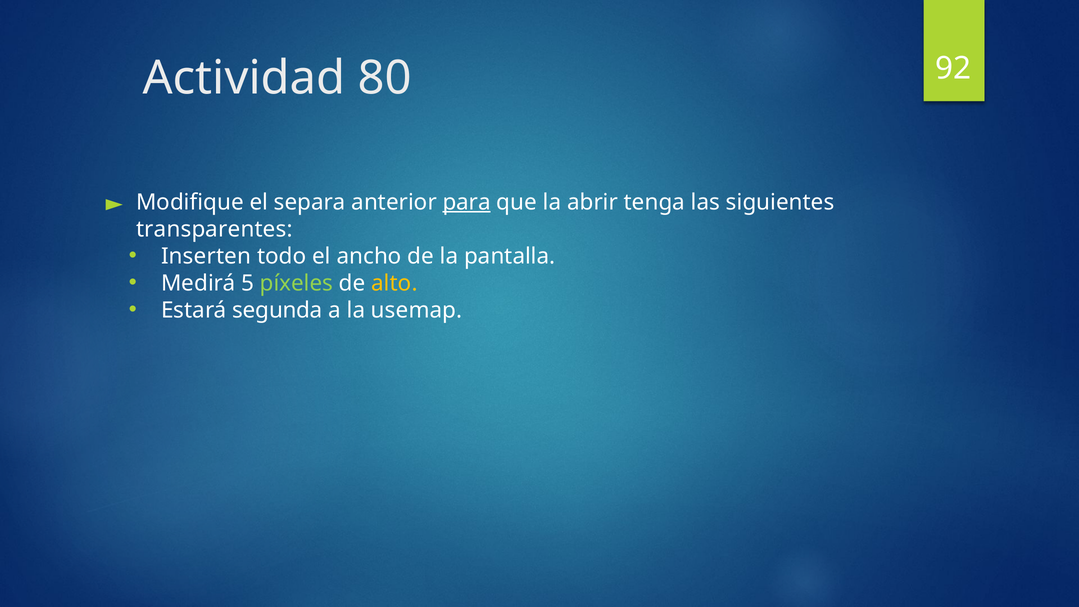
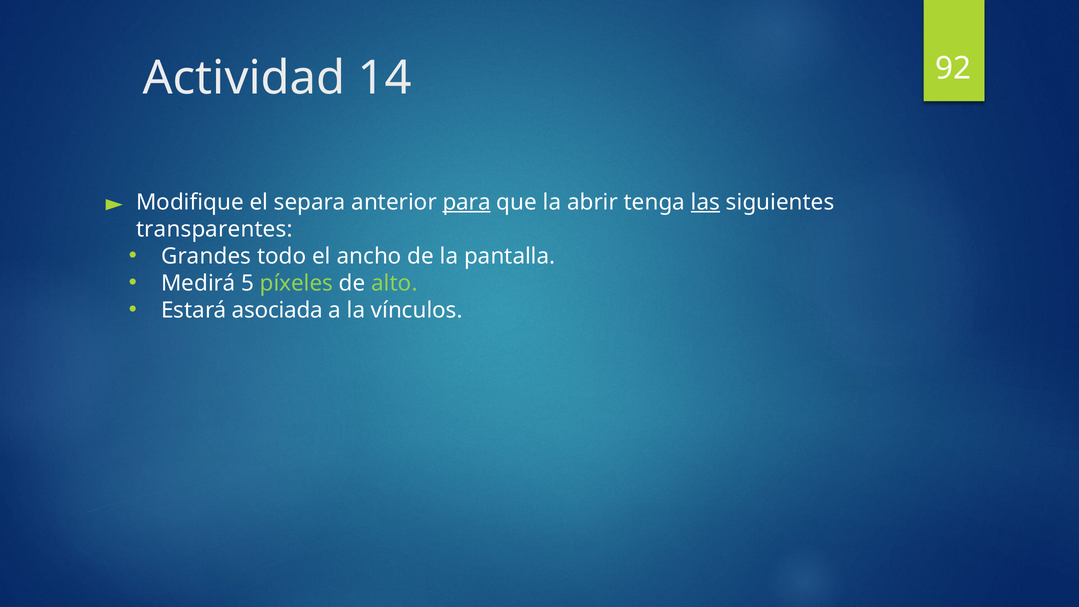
80: 80 -> 14
las underline: none -> present
Inserten: Inserten -> Grandes
alto colour: yellow -> light green
segunda: segunda -> asociada
usemap: usemap -> vínculos
